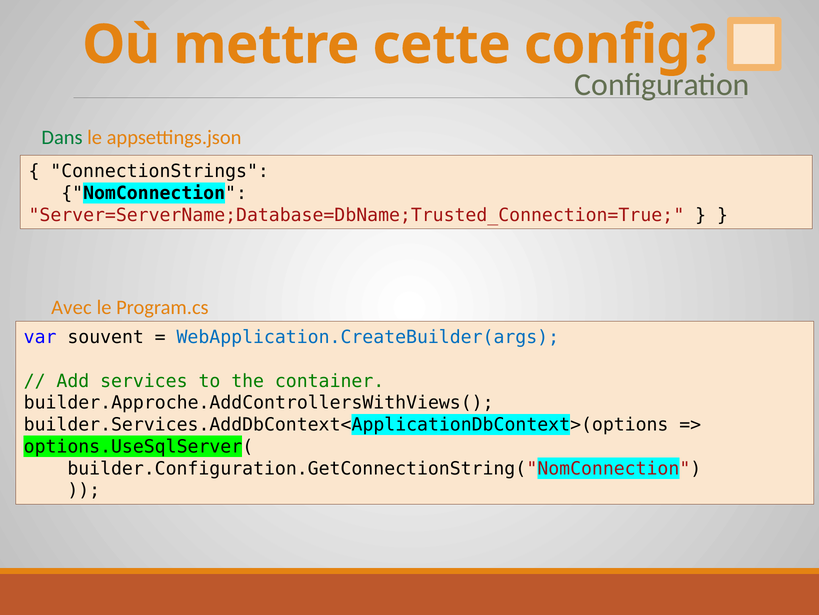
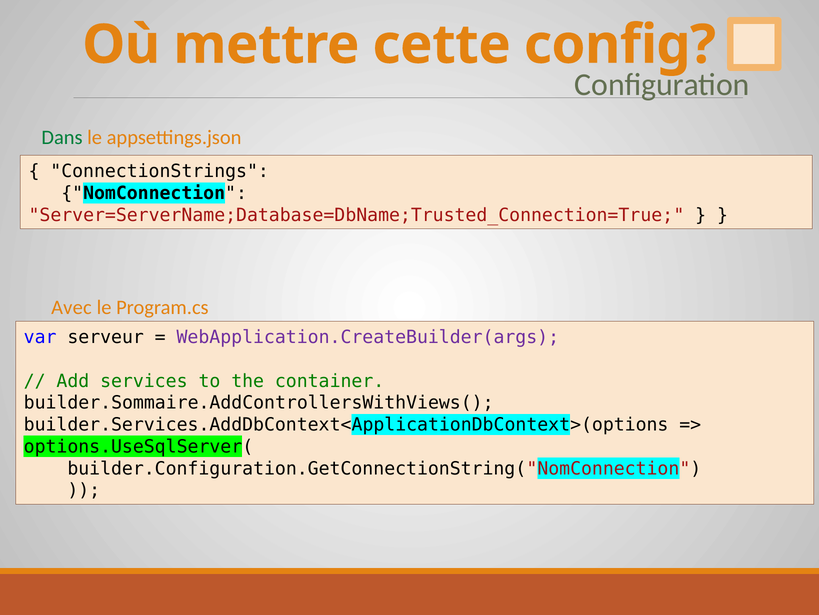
souvent: souvent -> serveur
WebApplication.CreateBuilder(args colour: blue -> purple
builder.Approche.AddControllersWithViews(: builder.Approche.AddControllersWithViews( -> builder.Sommaire.AddControllersWithViews(
